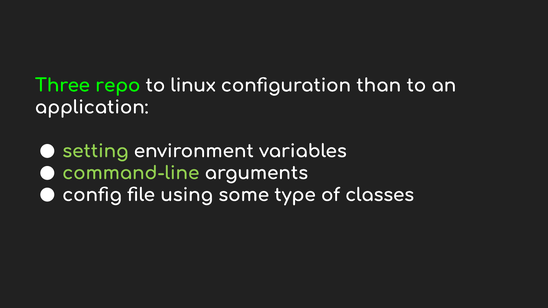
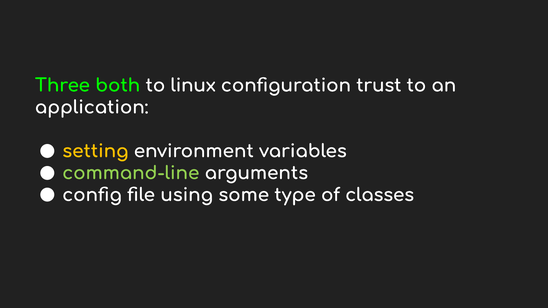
repo: repo -> both
than: than -> trust
setting colour: light green -> yellow
